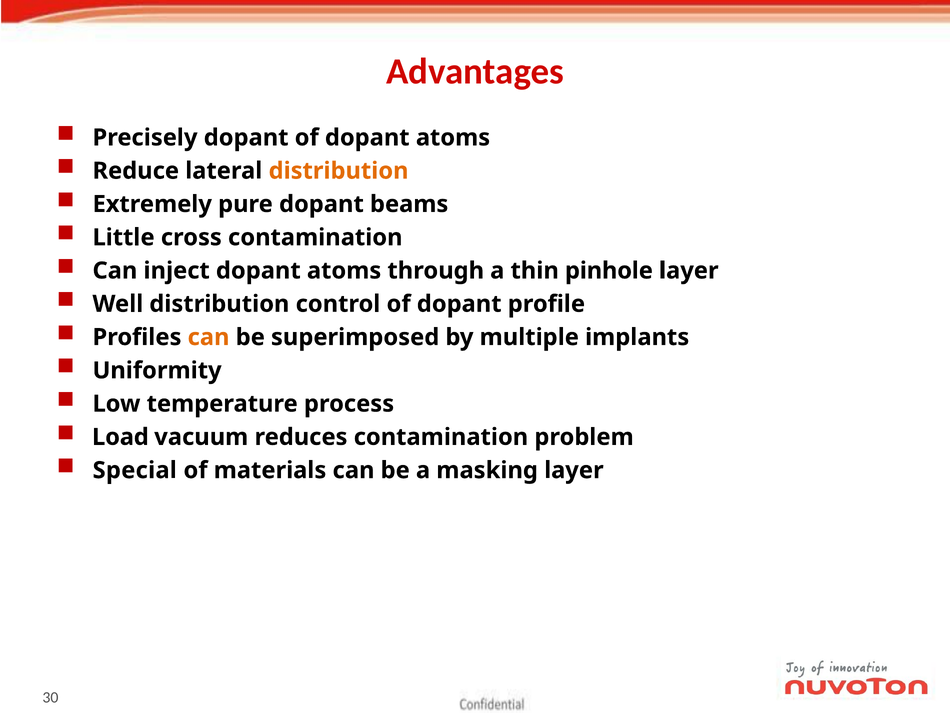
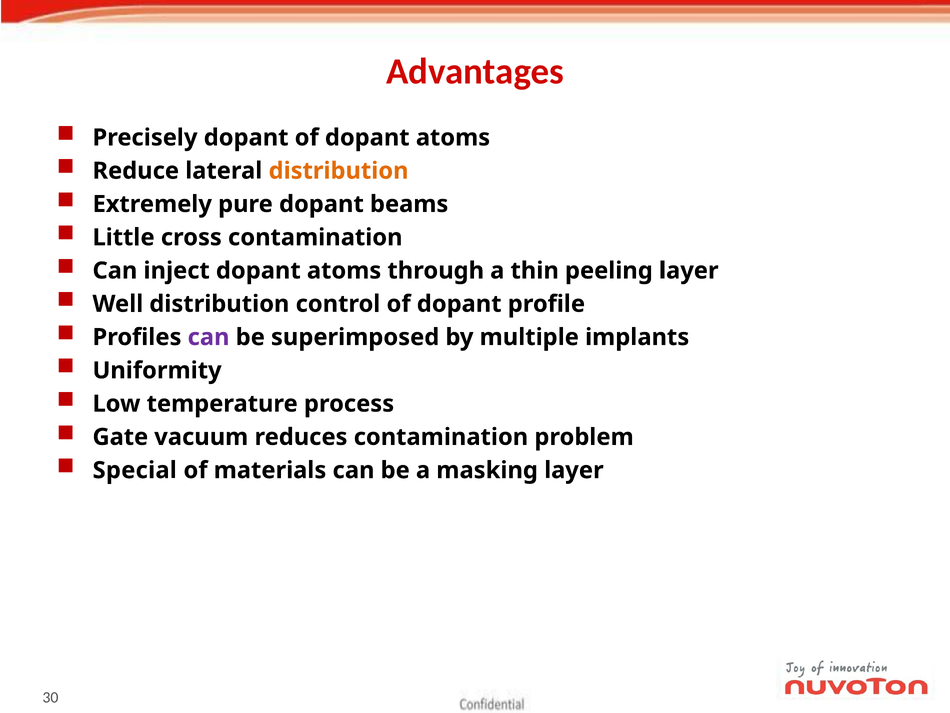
pinhole: pinhole -> peeling
can at (209, 337) colour: orange -> purple
Load: Load -> Gate
